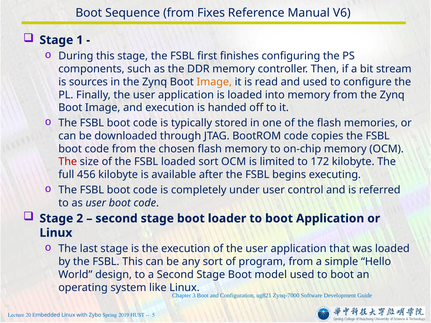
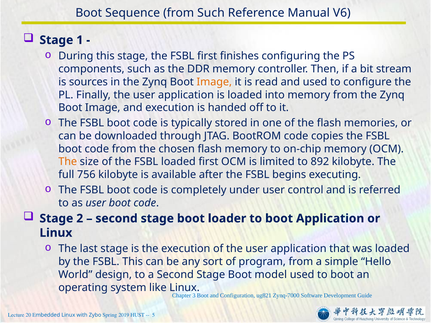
from Fixes: Fixes -> Such
The at (68, 162) colour: red -> orange
loaded sort: sort -> first
172: 172 -> 892
456: 456 -> 756
